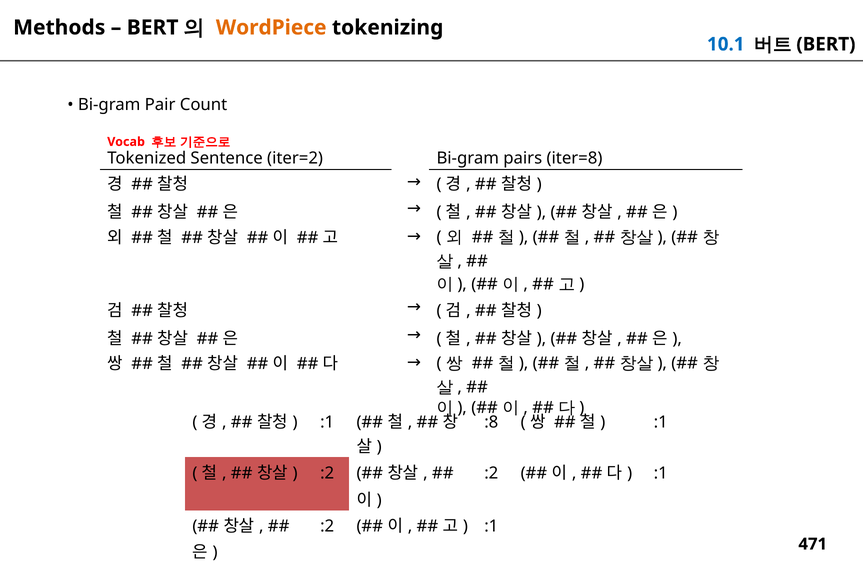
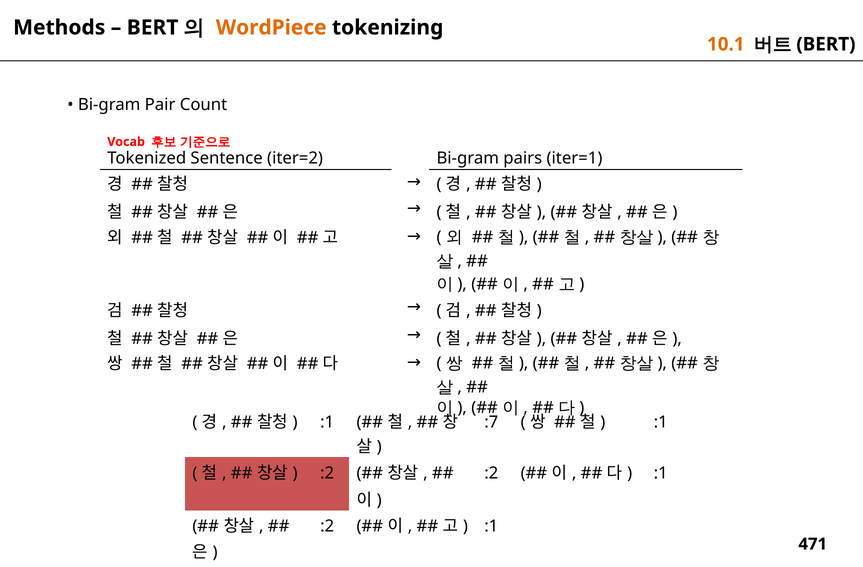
10.1 colour: blue -> orange
iter=8: iter=8 -> iter=1
:8: :8 -> :7
